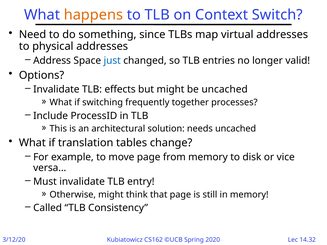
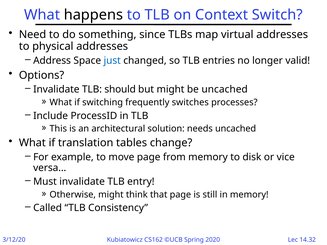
happens colour: orange -> black
effects: effects -> should
together: together -> switches
